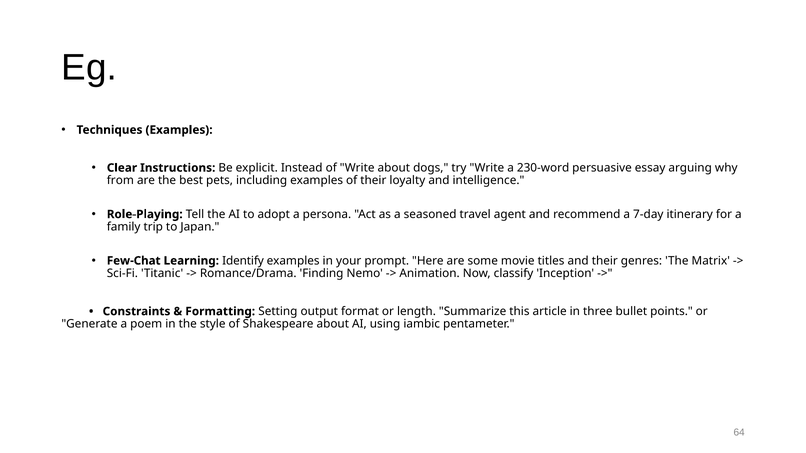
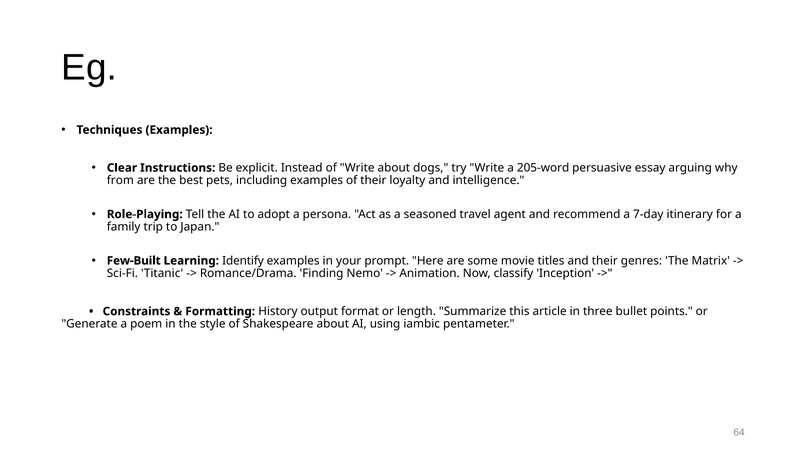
230-word: 230-word -> 205-word
Few-Chat: Few-Chat -> Few-Built
Setting: Setting -> History
